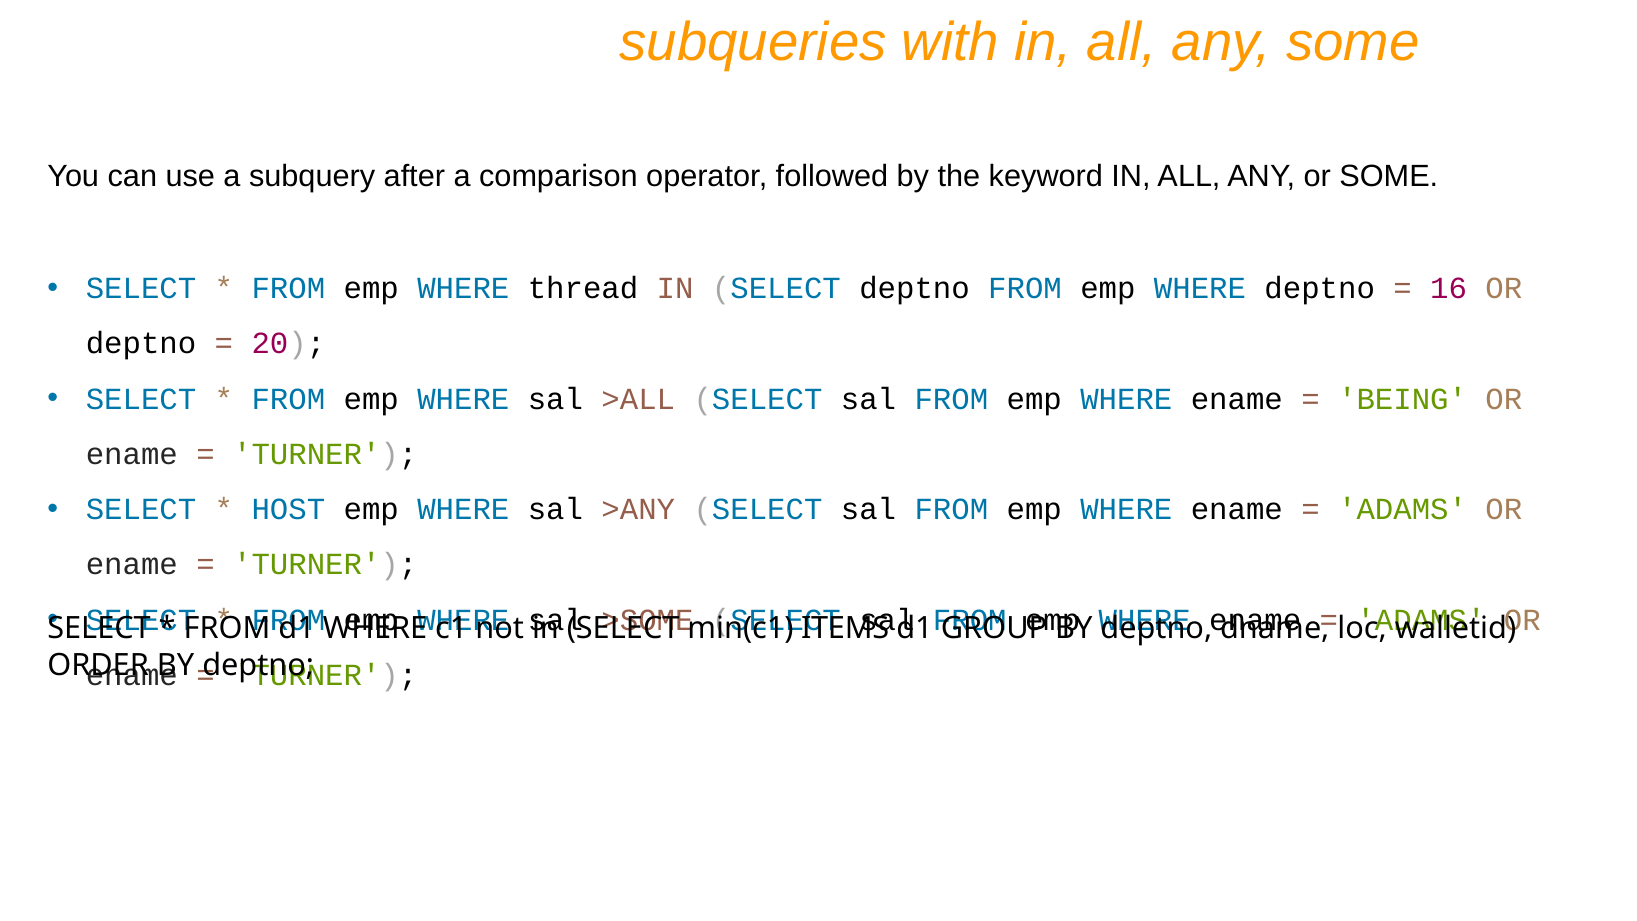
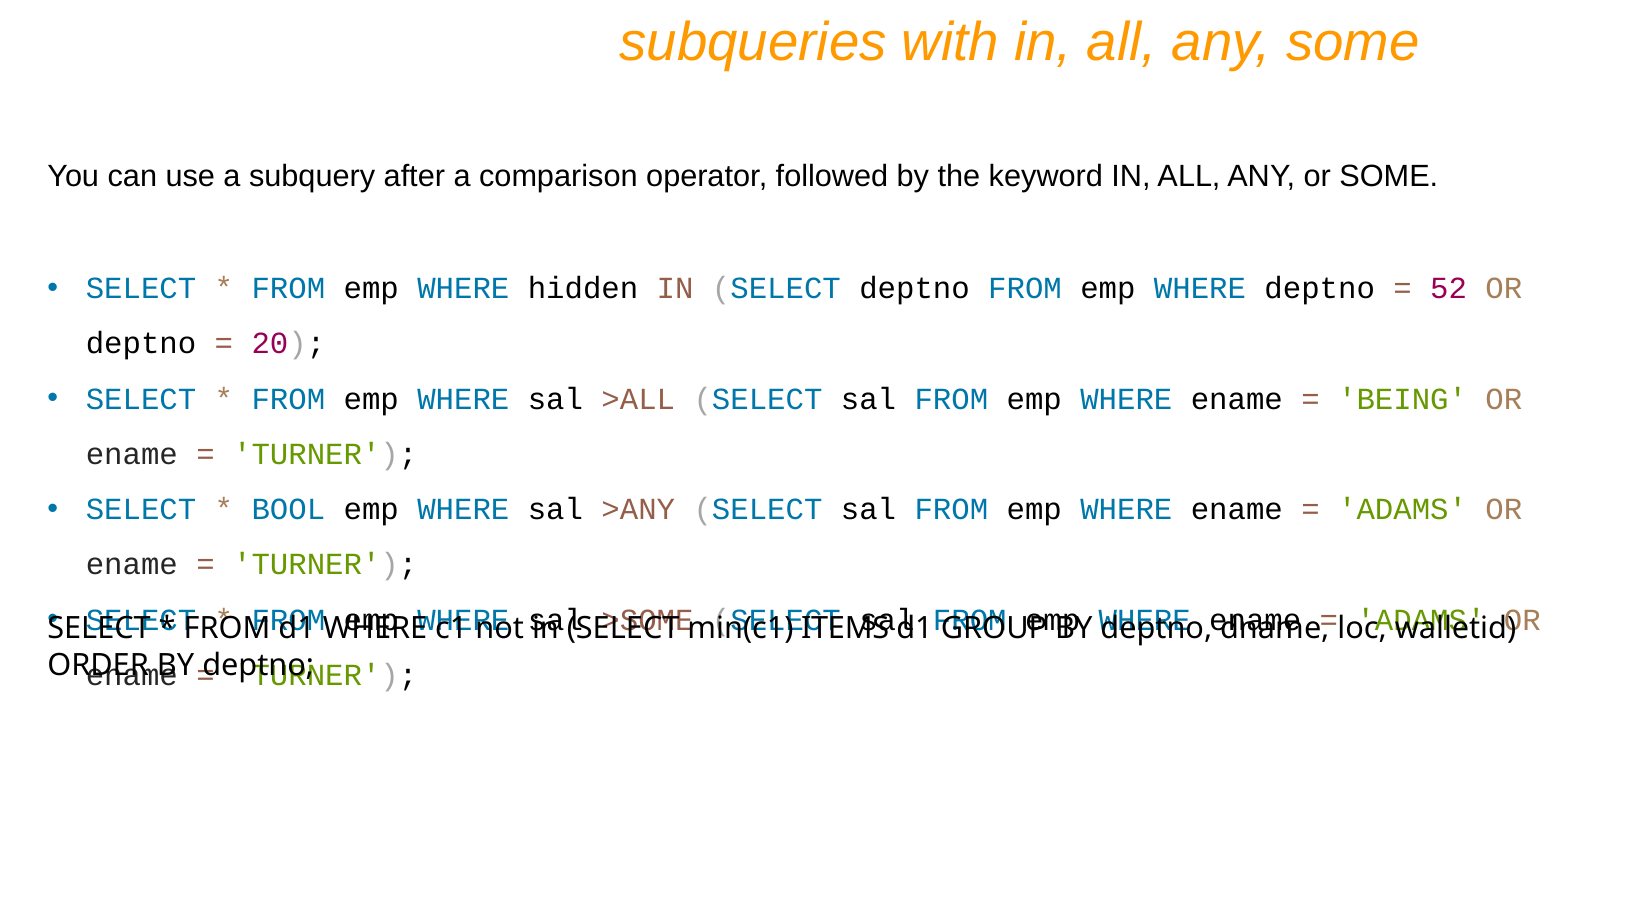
thread: thread -> hidden
16: 16 -> 52
HOST: HOST -> BOOL
